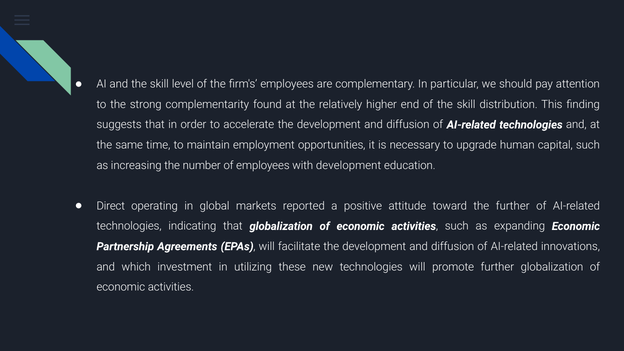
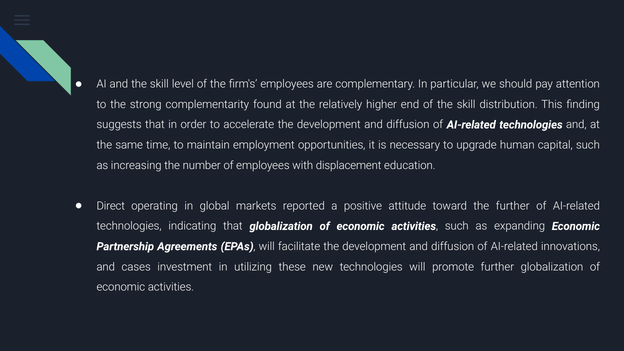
with development: development -> displacement
which: which -> cases
